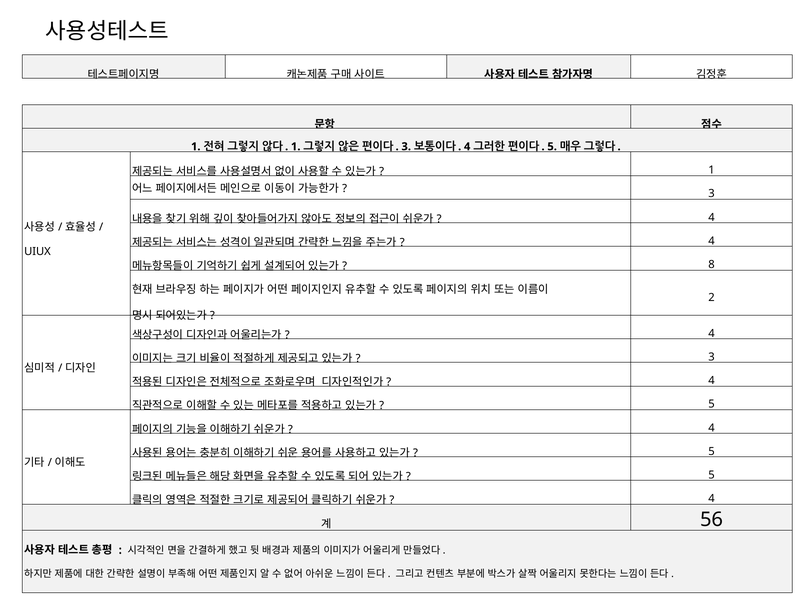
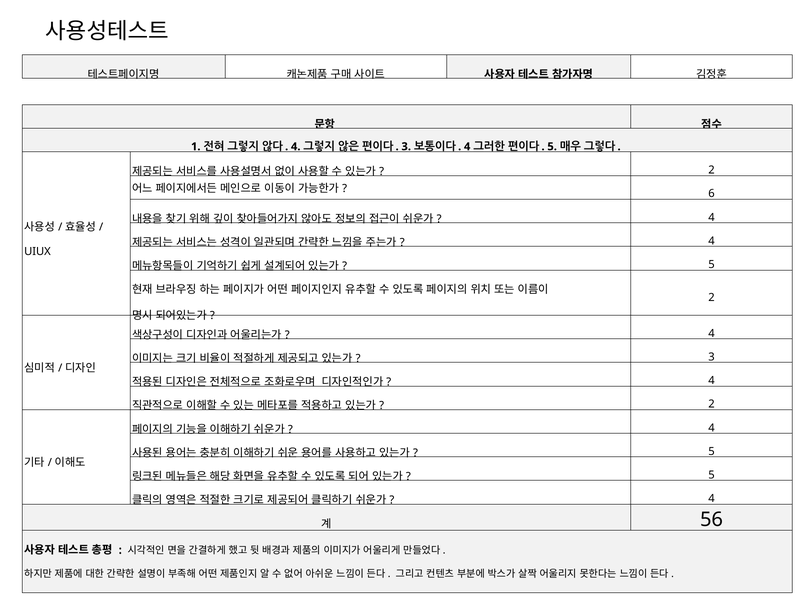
1 at (296, 147): 1 -> 4
1 at (712, 170): 1 -> 2
3 at (712, 194): 3 -> 6
8 at (712, 265): 8 -> 5
5 at (712, 404): 5 -> 2
